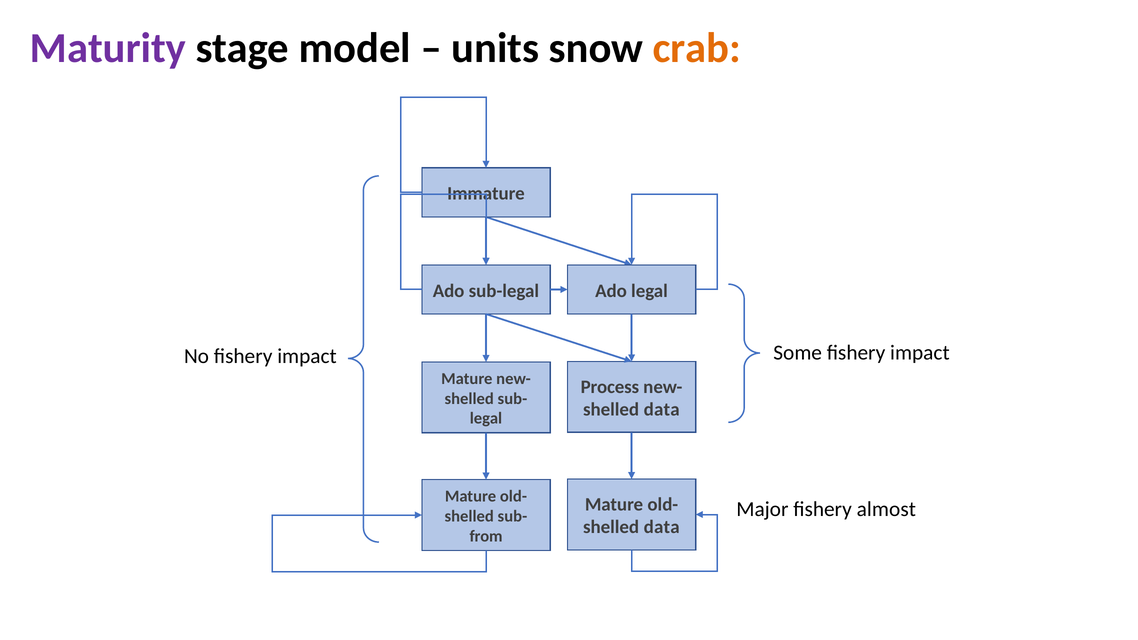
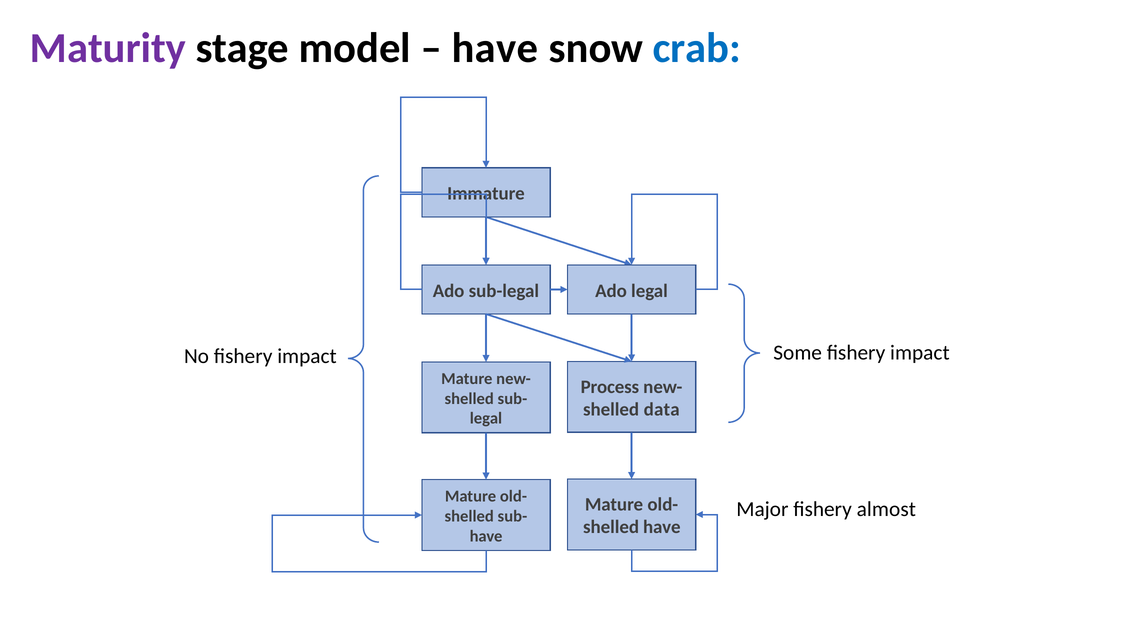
units at (495, 48): units -> have
crab colour: orange -> blue
data at (662, 527): data -> have
from at (486, 536): from -> have
